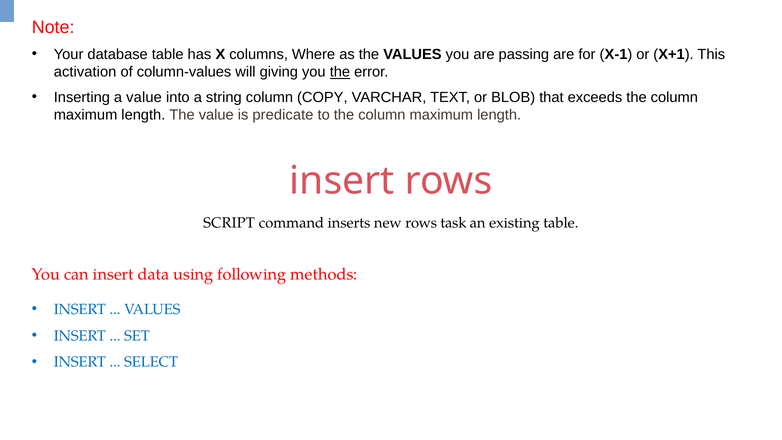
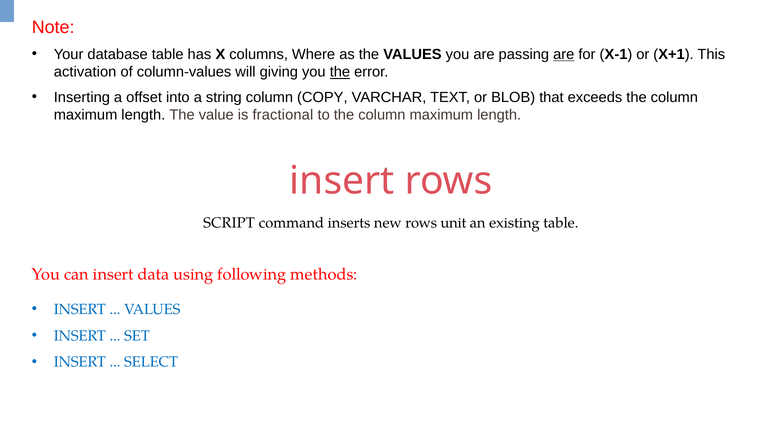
are at (564, 54) underline: none -> present
a value: value -> offset
predicate: predicate -> fractional
task: task -> unit
